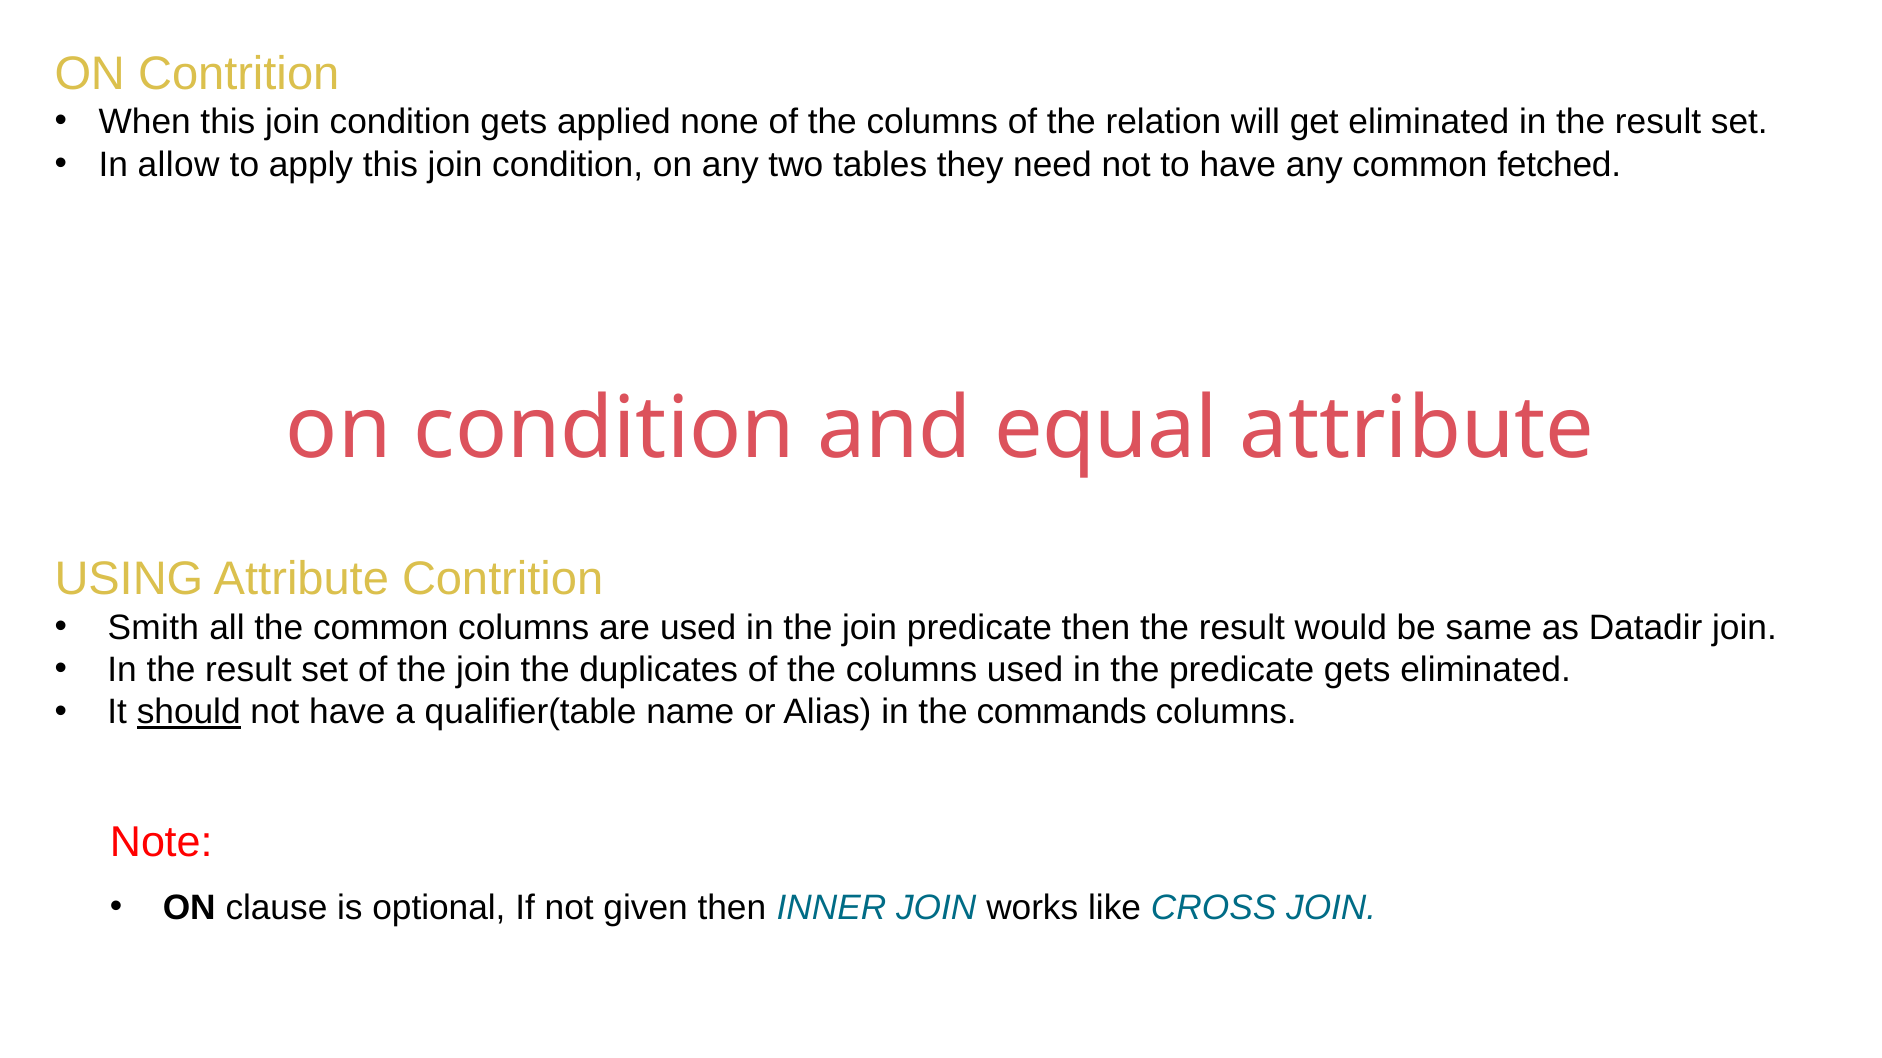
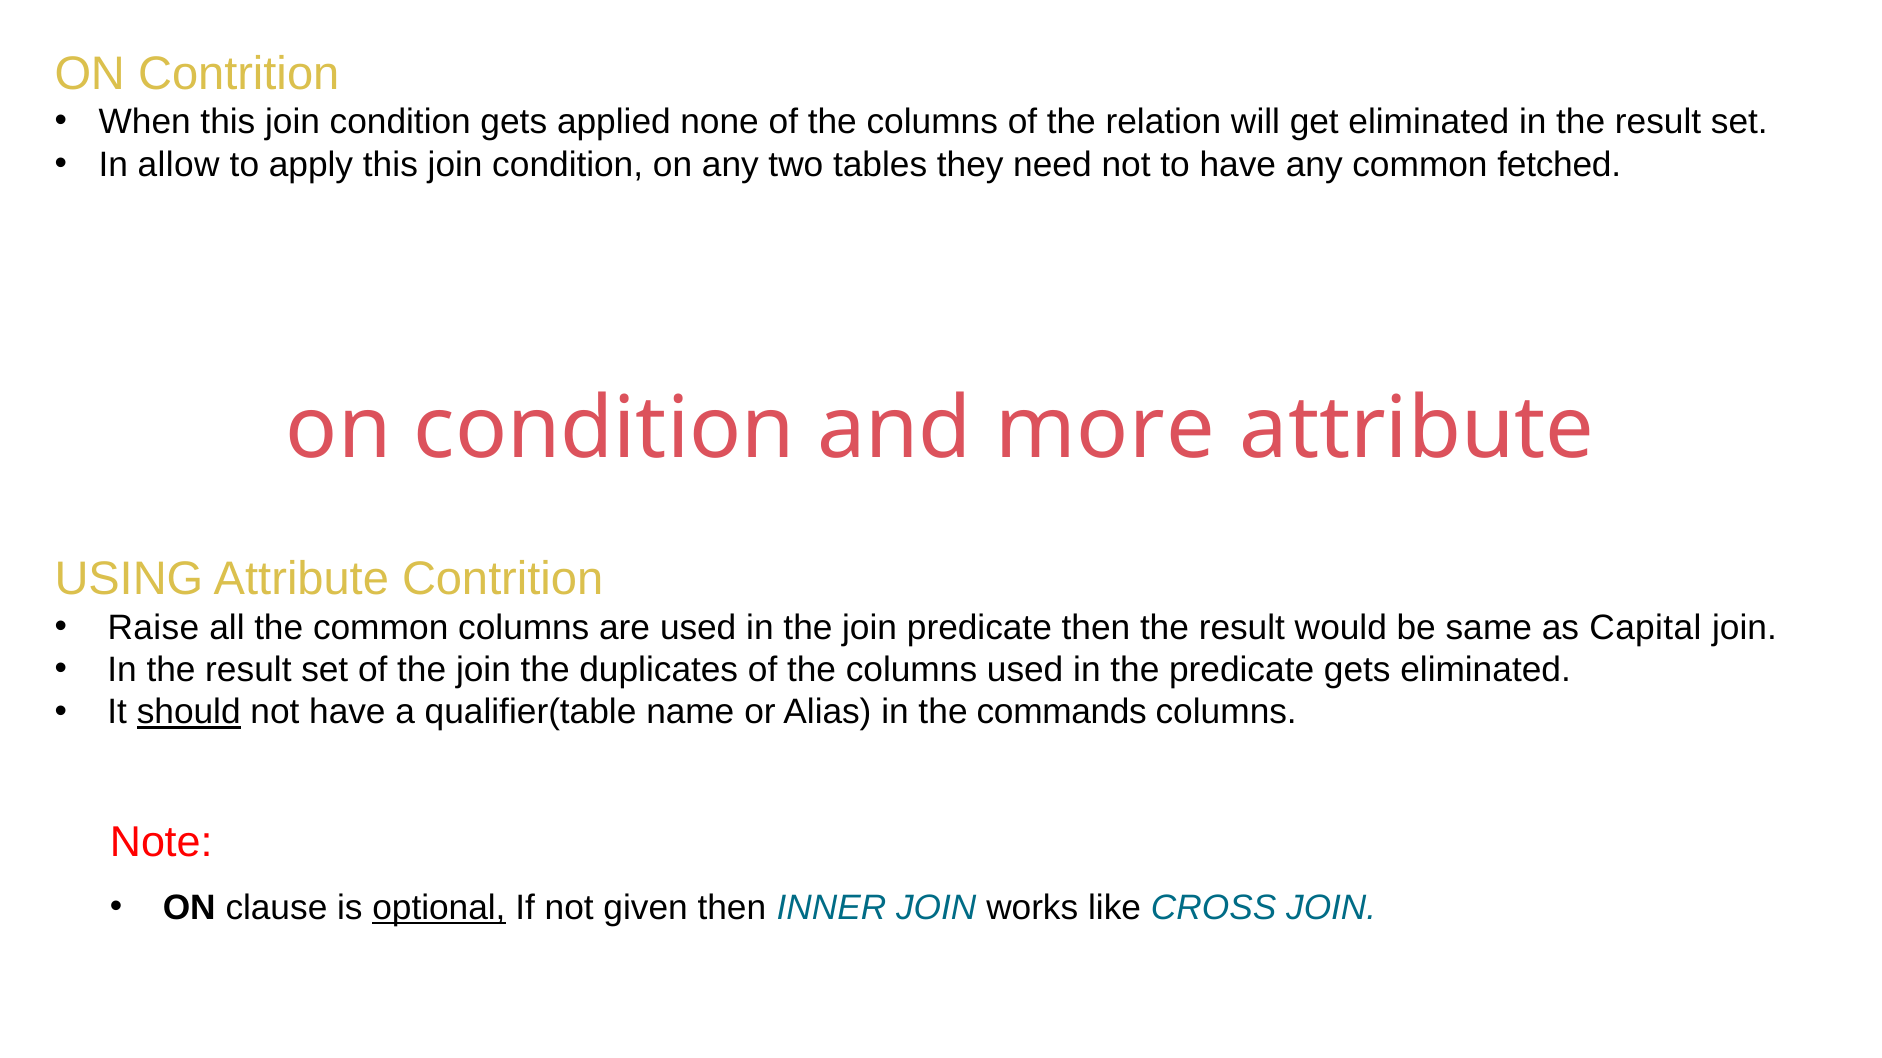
equal: equal -> more
Smith: Smith -> Raise
Datadir: Datadir -> Capital
optional underline: none -> present
